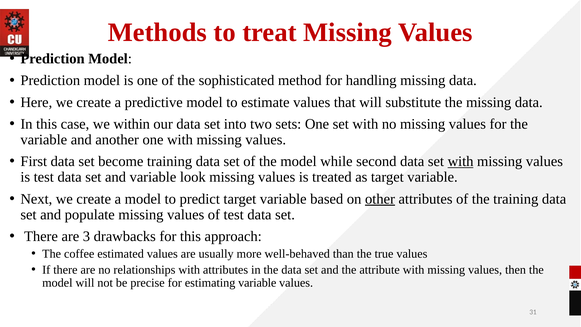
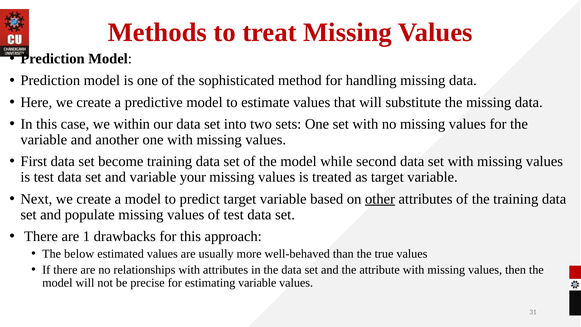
with at (461, 161) underline: present -> none
look: look -> your
3: 3 -> 1
coffee: coffee -> below
